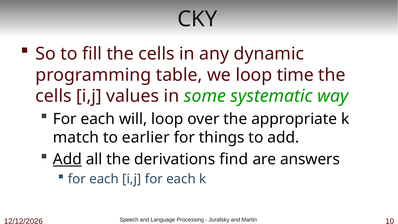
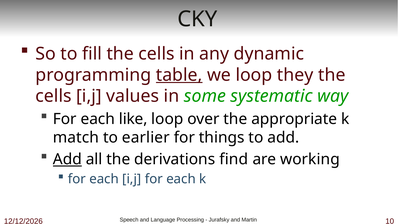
table underline: none -> present
time: time -> they
will: will -> like
answers: answers -> working
